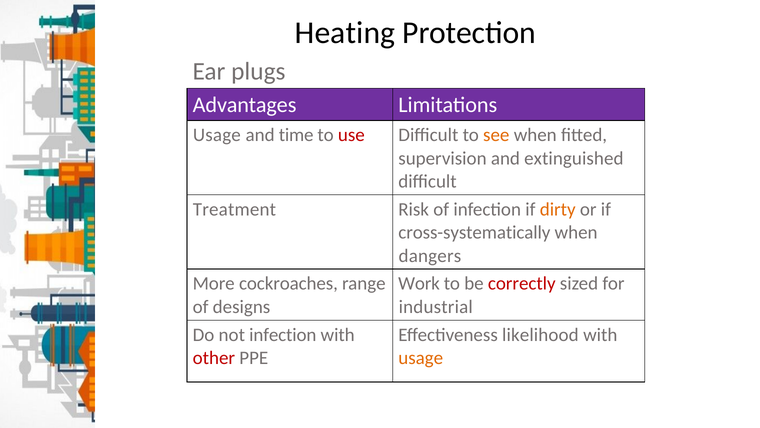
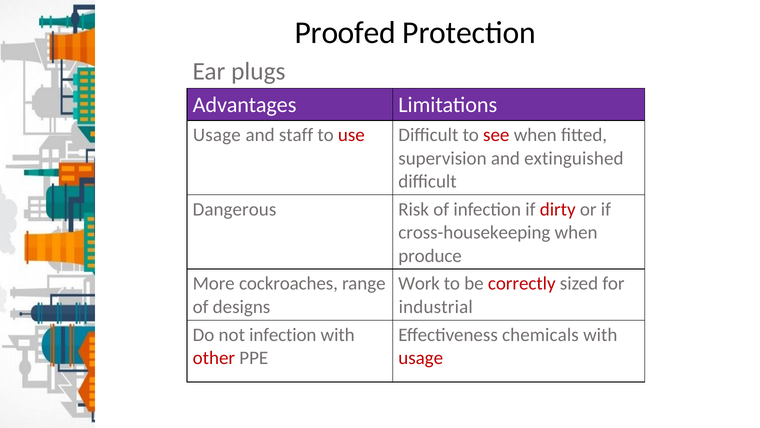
Heating: Heating -> Proofed
time: time -> staff
see colour: orange -> red
Treatment: Treatment -> Dangerous
dirty colour: orange -> red
cross-systematically: cross-systematically -> cross-housekeeping
dangers: dangers -> produce
likelihood: likelihood -> chemicals
usage at (421, 358) colour: orange -> red
